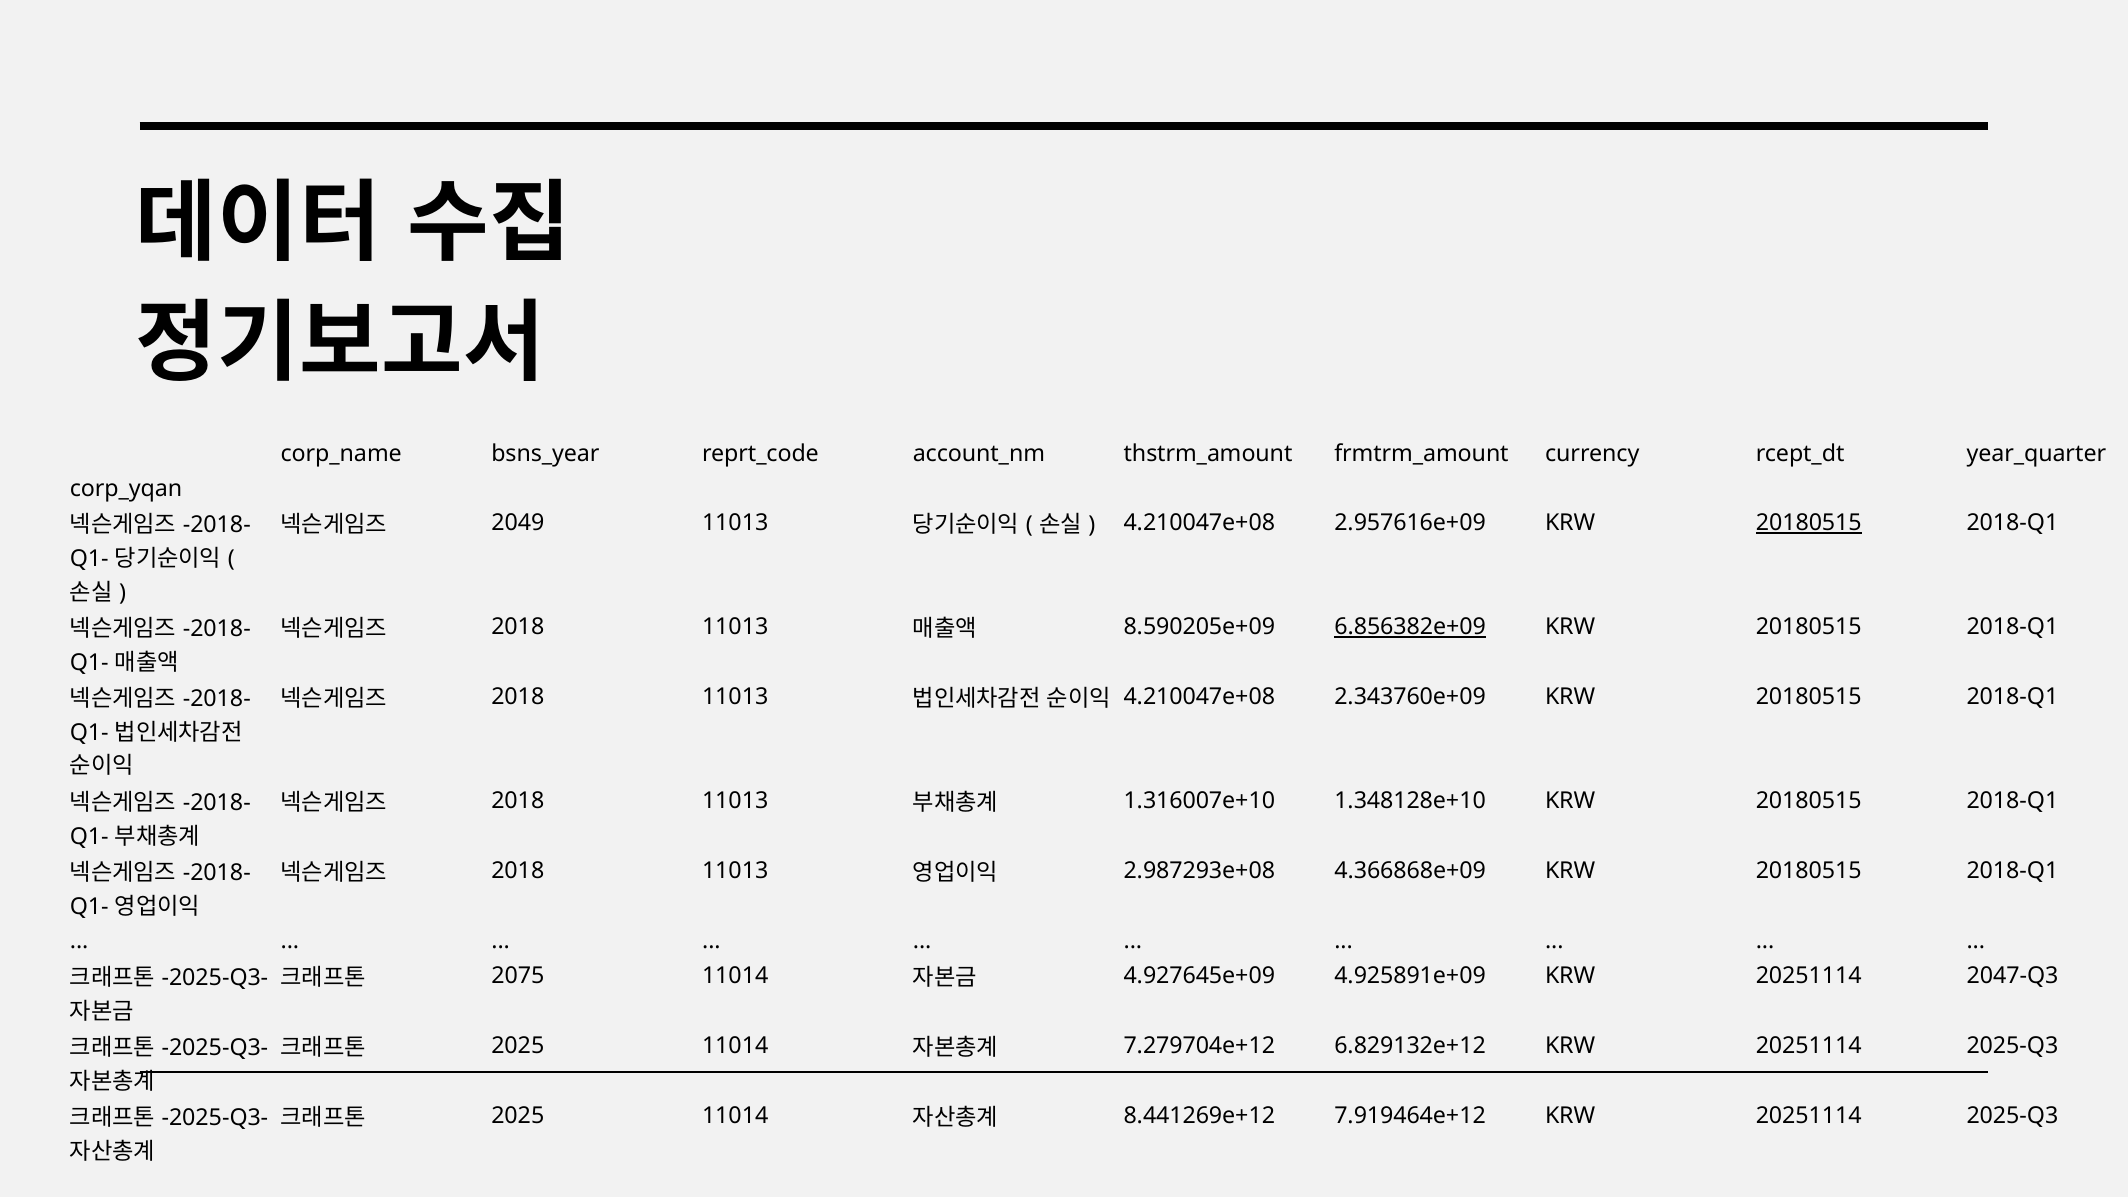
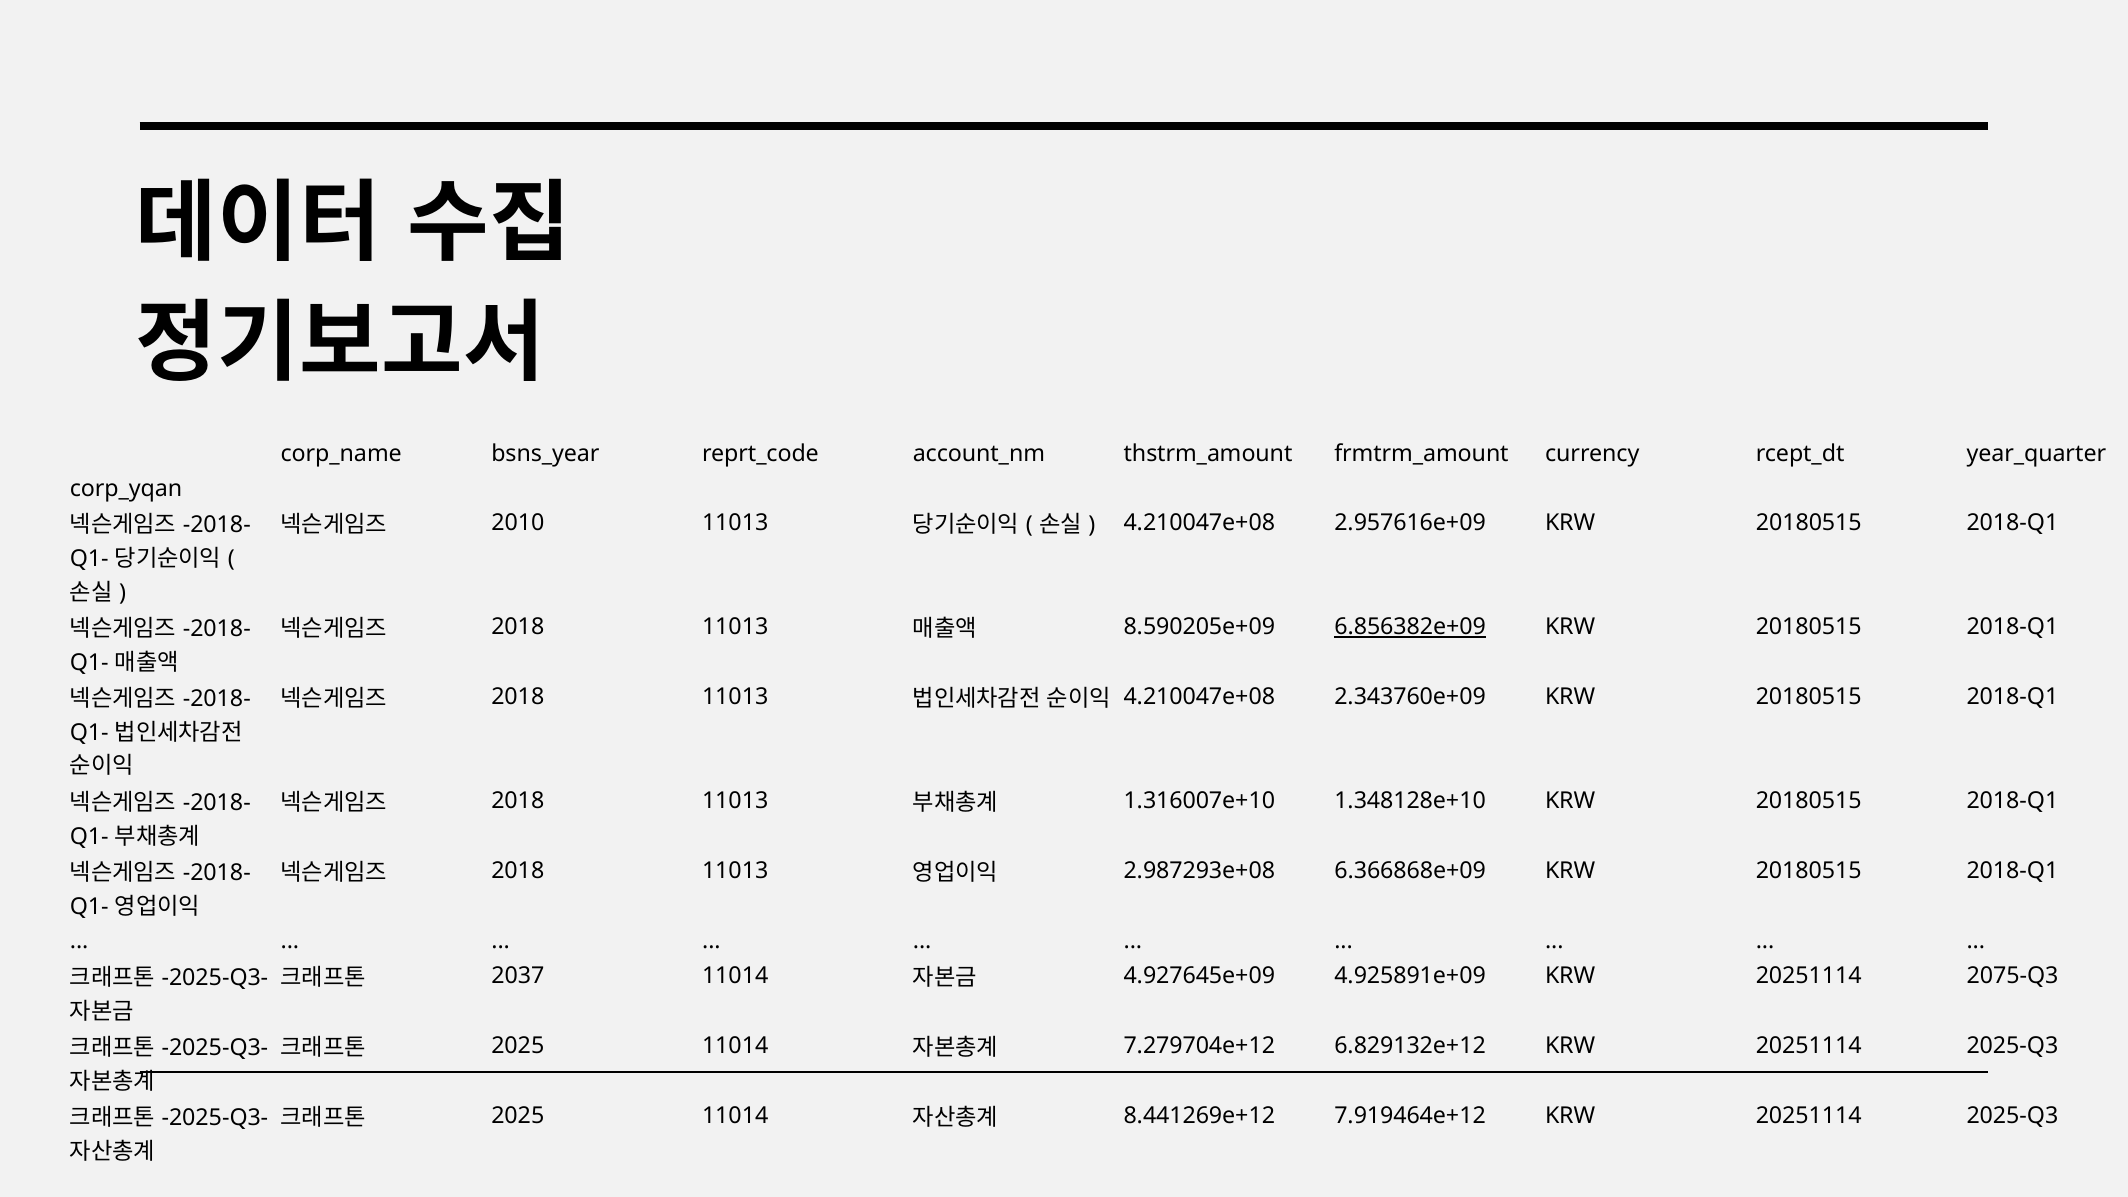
2049: 2049 -> 2010
20180515 at (1809, 523) underline: present -> none
4.366868e+09: 4.366868e+09 -> 6.366868e+09
2075: 2075 -> 2037
2047-Q3: 2047-Q3 -> 2075-Q3
